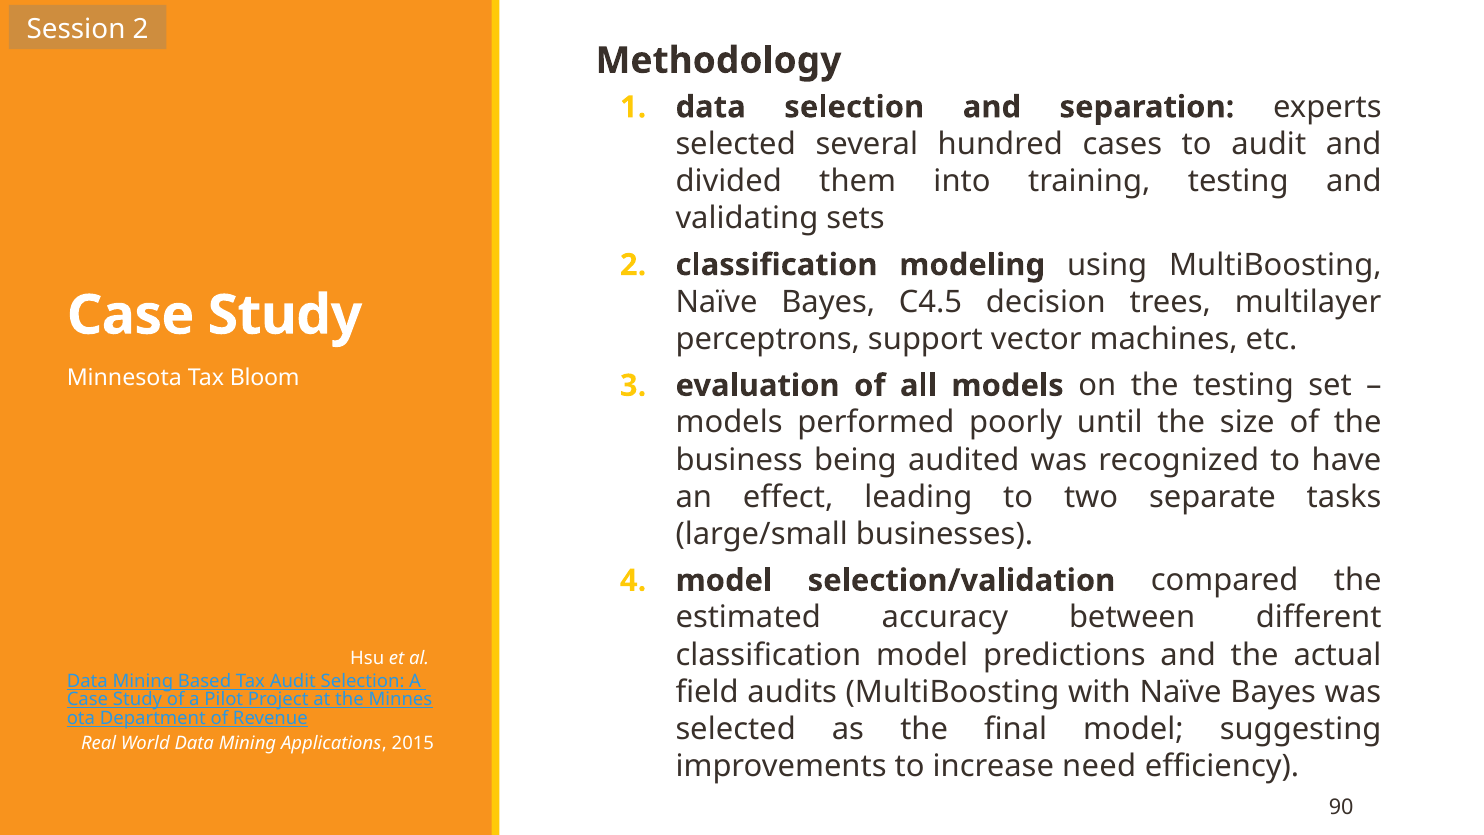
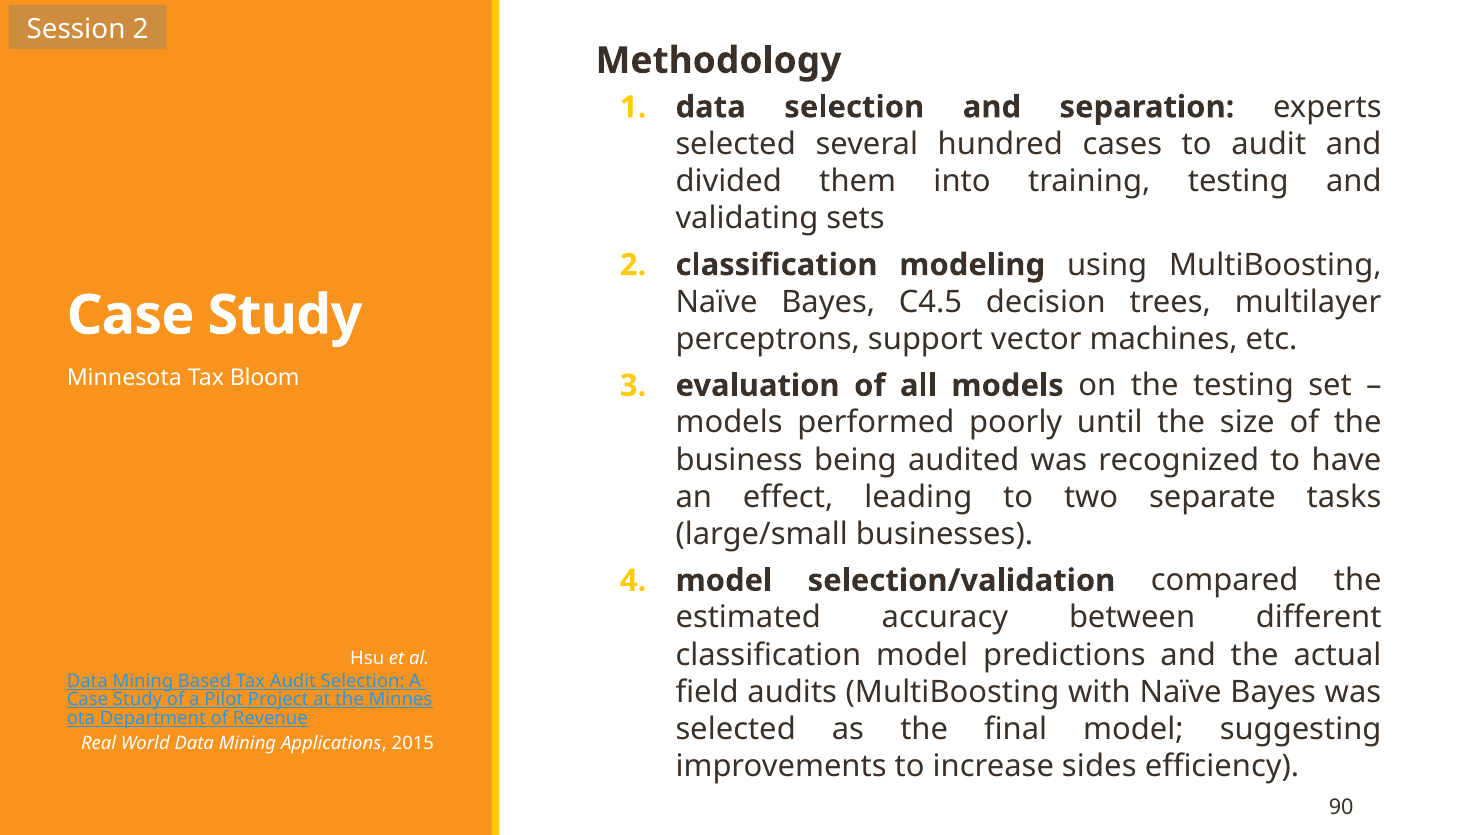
need: need -> sides
